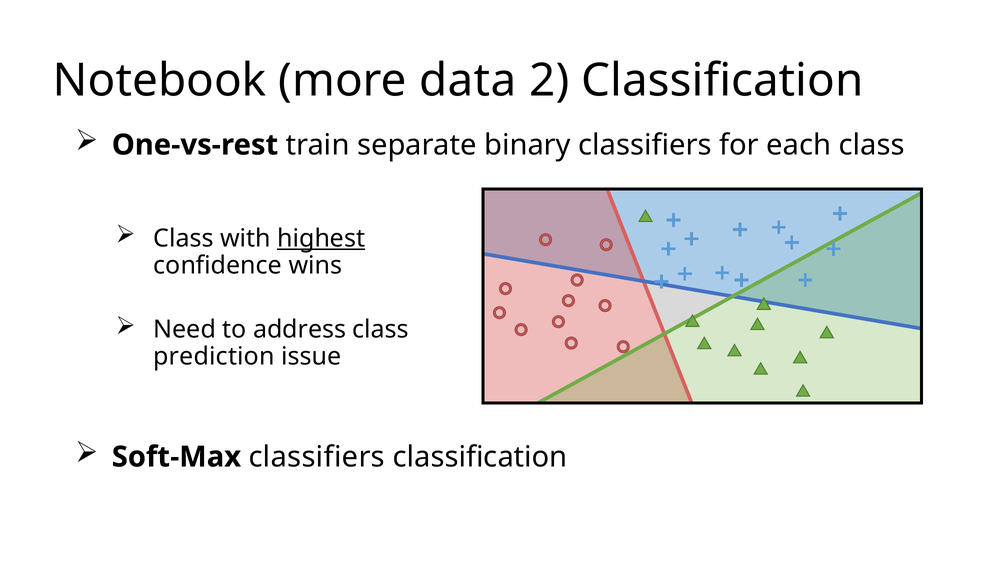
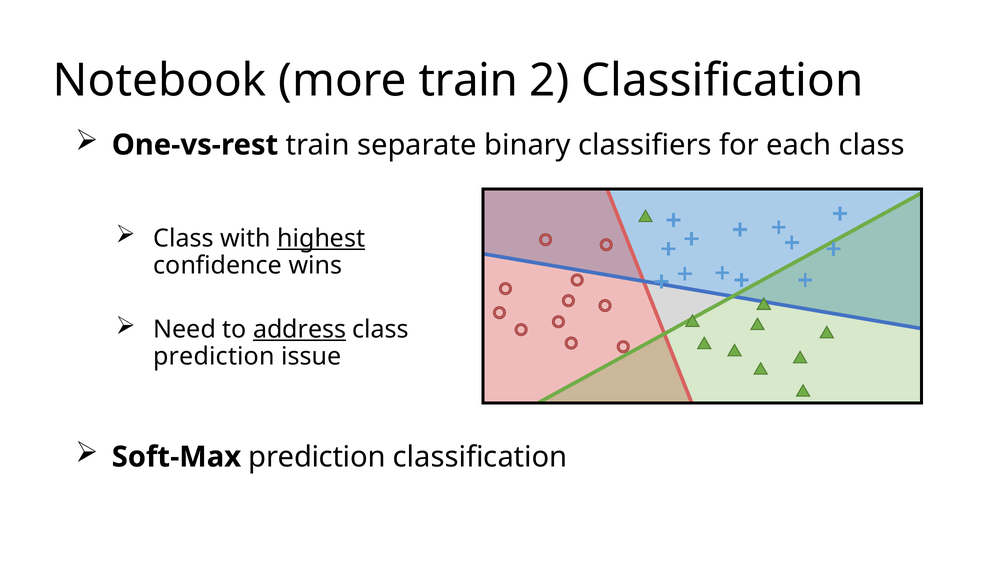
more data: data -> train
address underline: none -> present
Soft-Max classifiers: classifiers -> prediction
